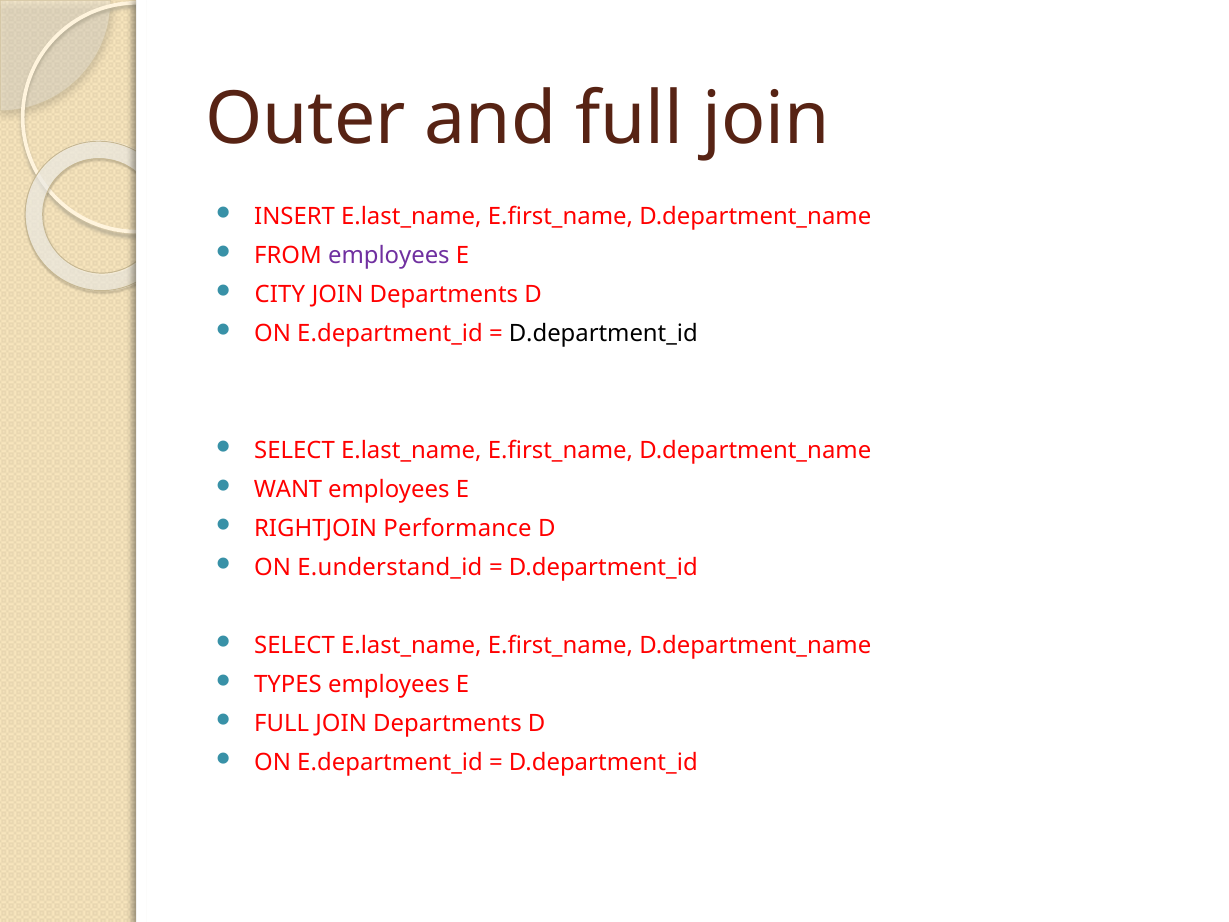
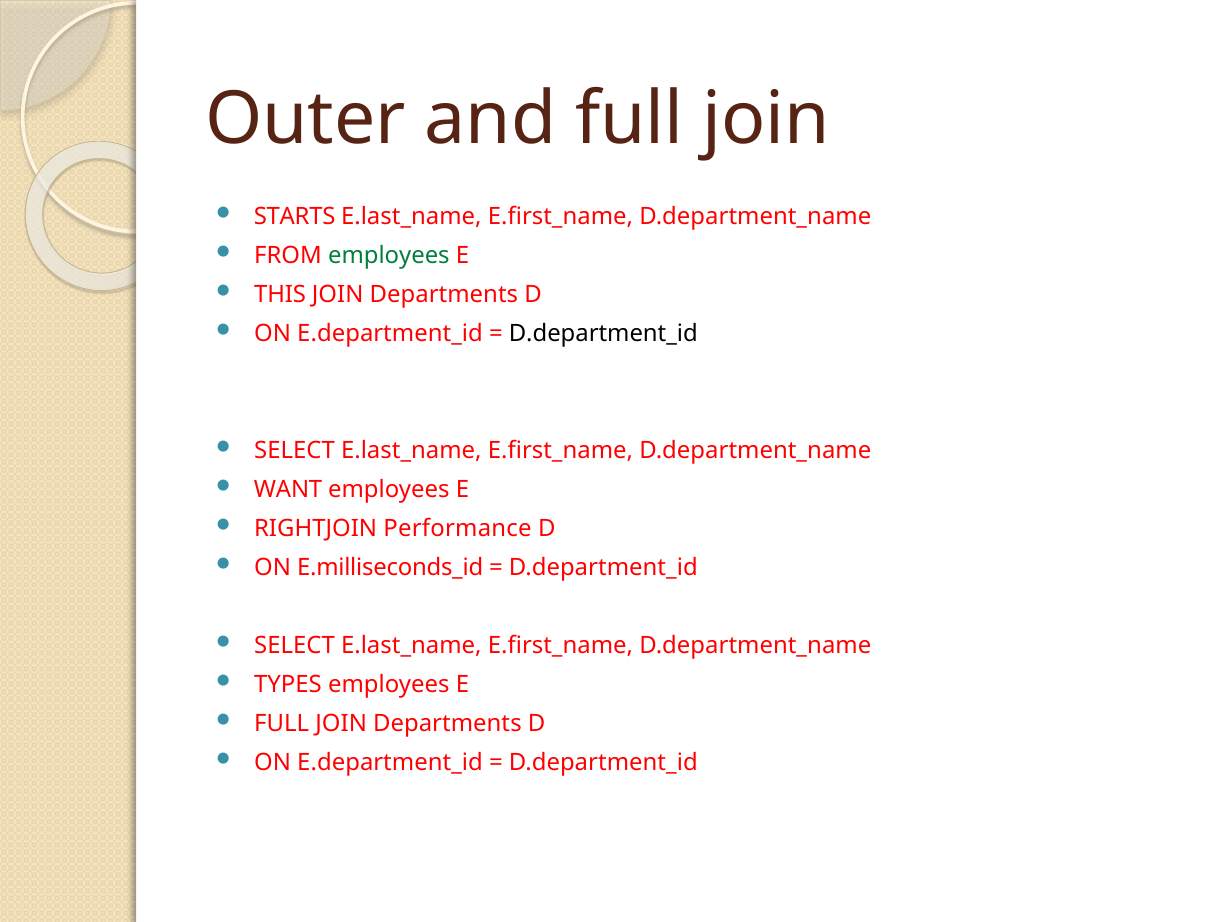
INSERT: INSERT -> STARTS
employees at (389, 256) colour: purple -> green
CITY: CITY -> THIS
E.understand_id: E.understand_id -> E.milliseconds_id
